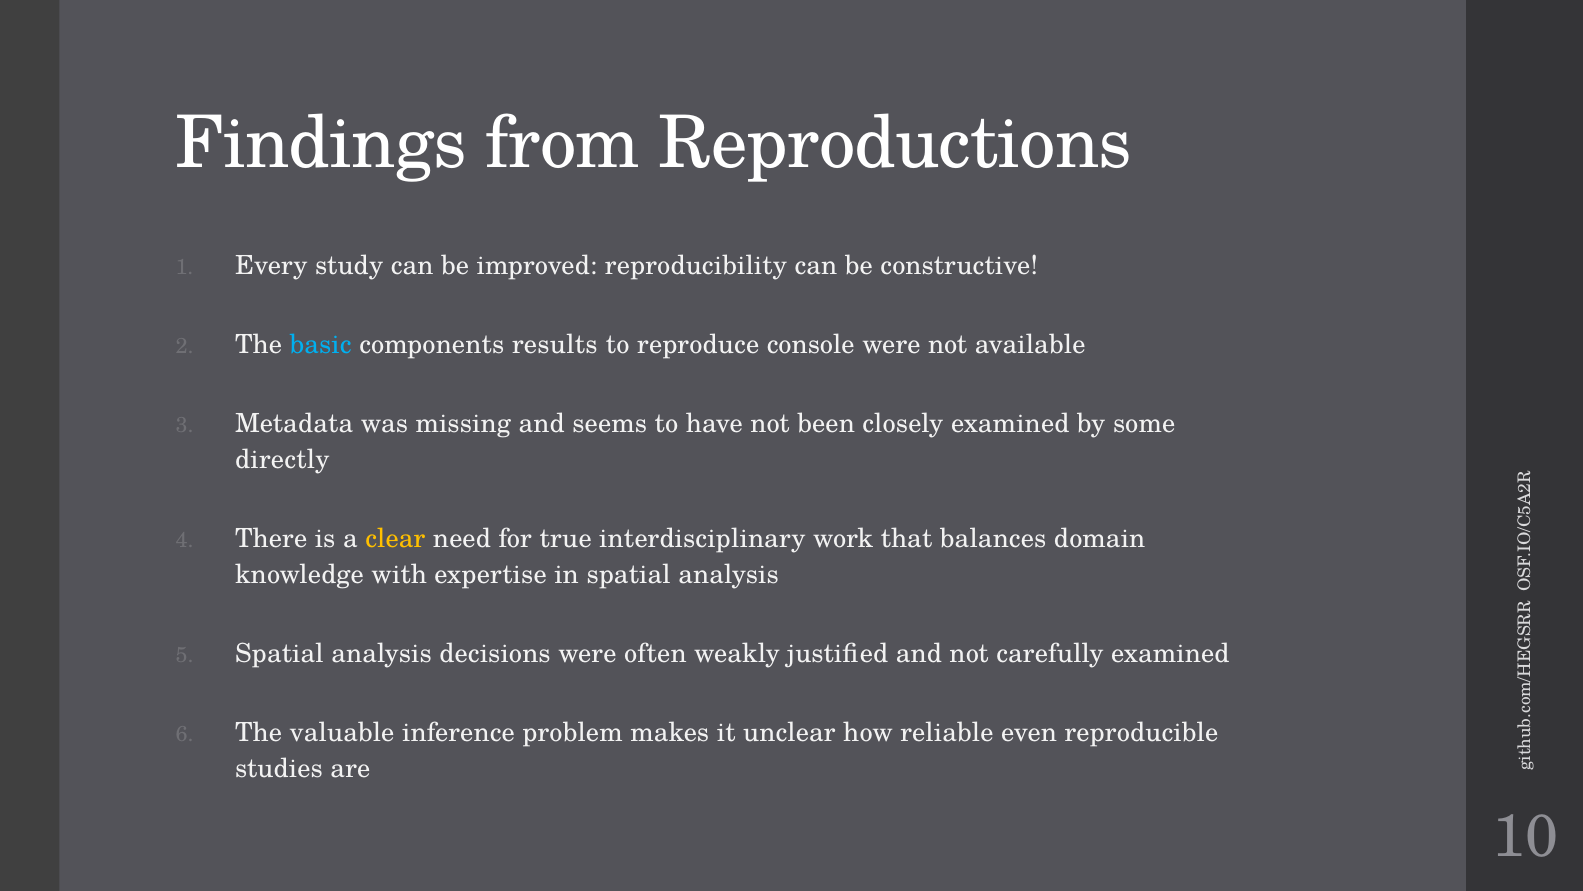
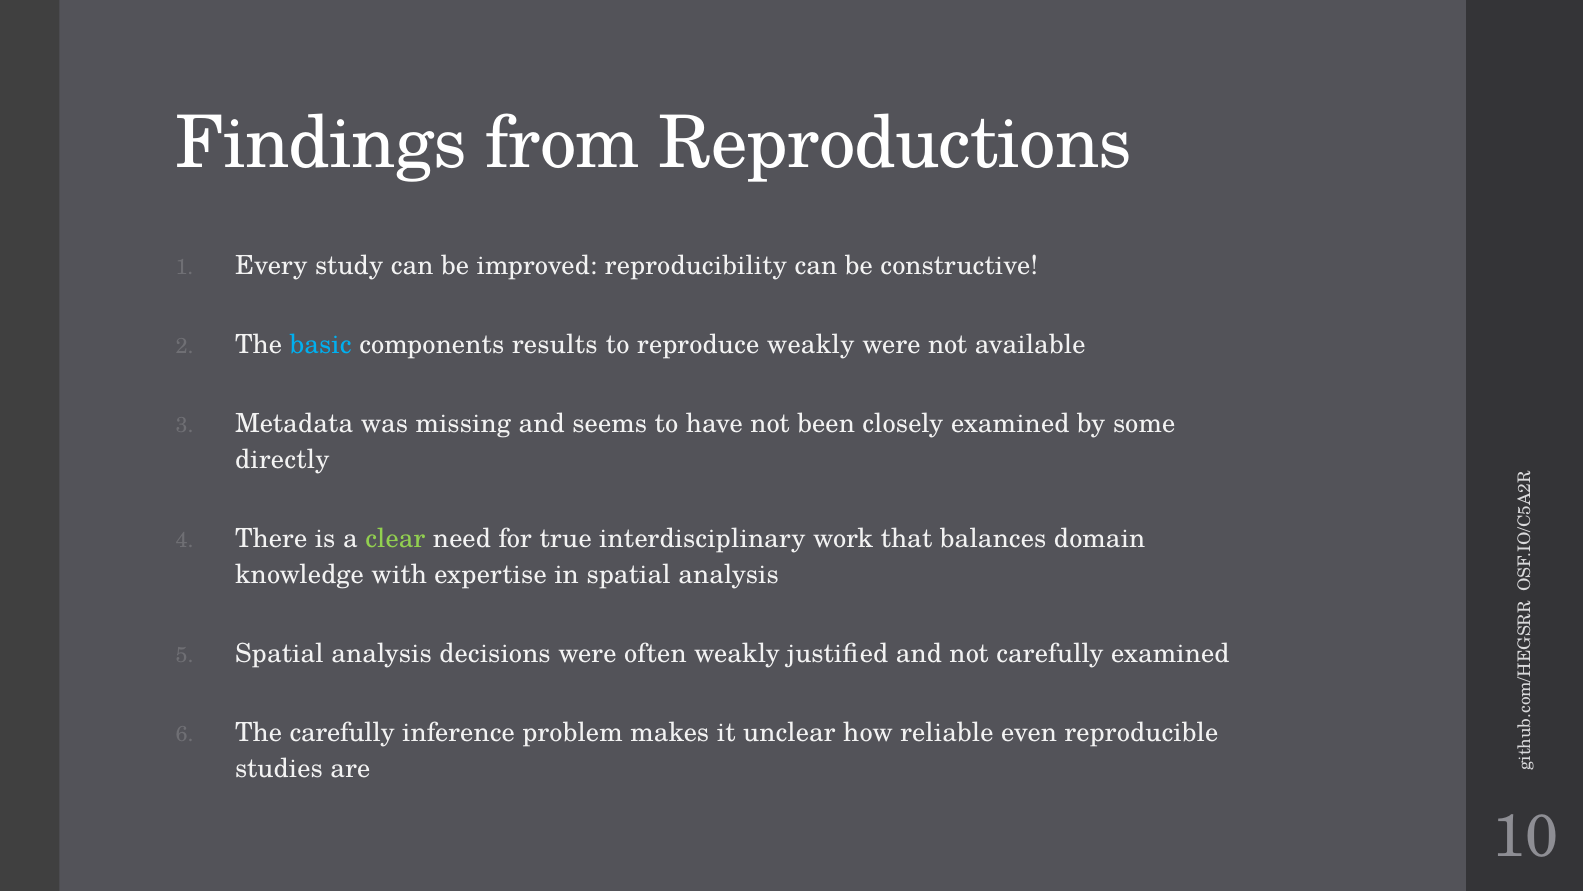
reproduce console: console -> weakly
clear colour: yellow -> light green
The valuable: valuable -> carefully
